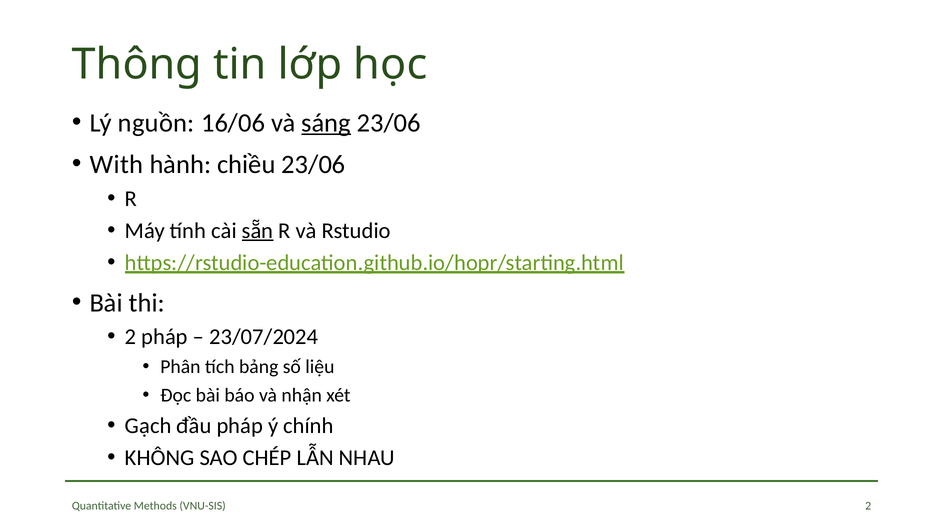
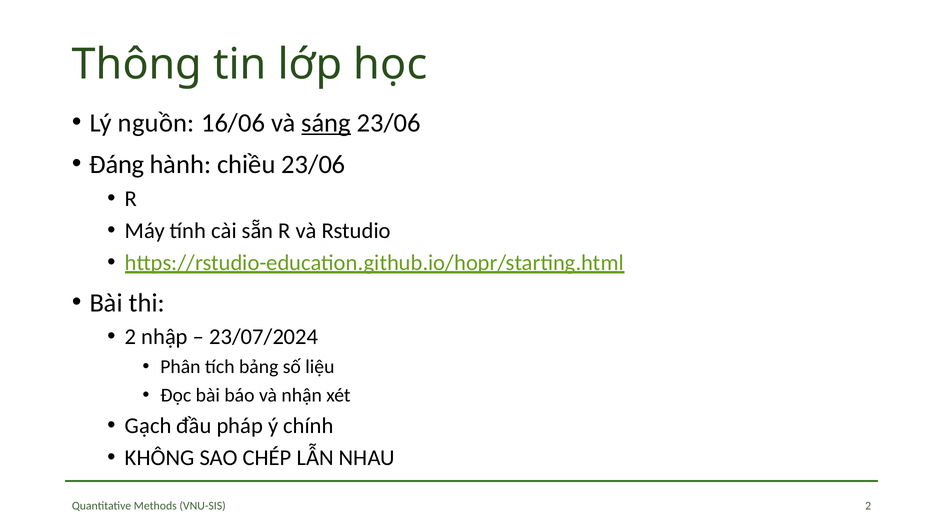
With: With -> Đáng
sẵn underline: present -> none
2 pháp: pháp -> nhập
